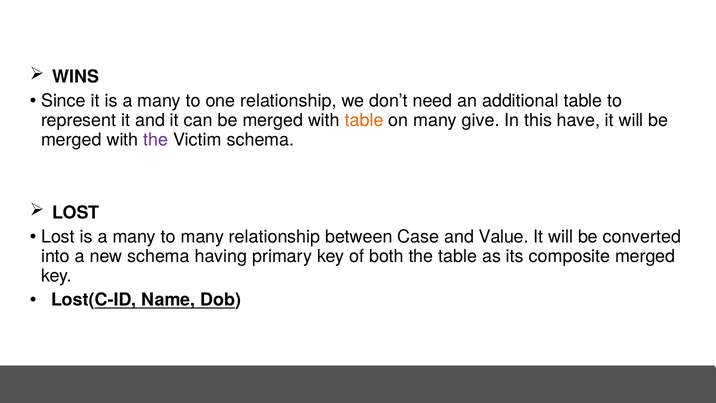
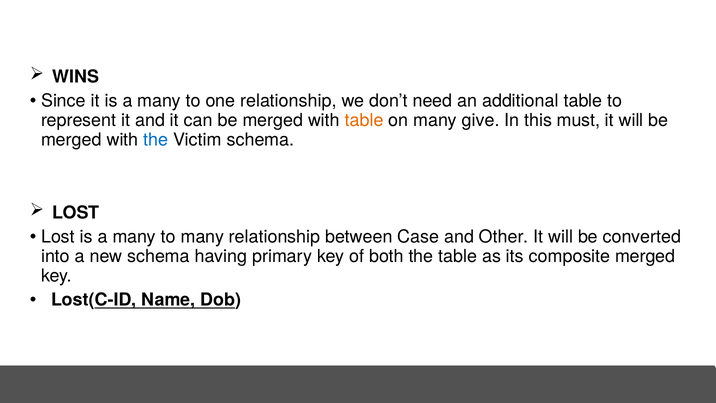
have: have -> must
the at (156, 140) colour: purple -> blue
Value: Value -> Other
